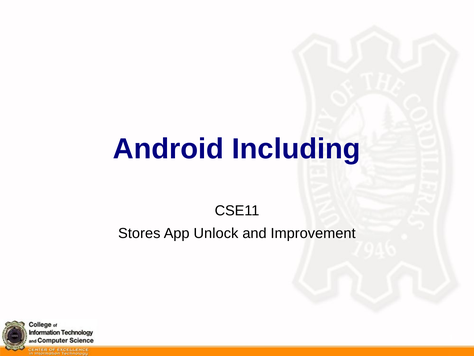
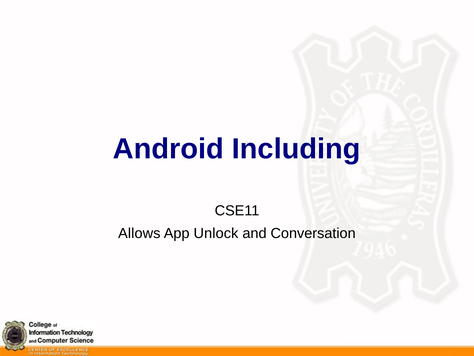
Stores: Stores -> Allows
Improvement: Improvement -> Conversation
